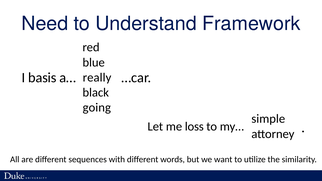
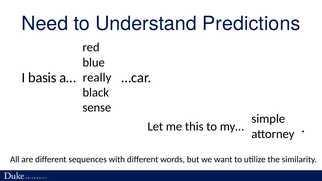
Framework: Framework -> Predictions
going: going -> sense
loss: loss -> this
